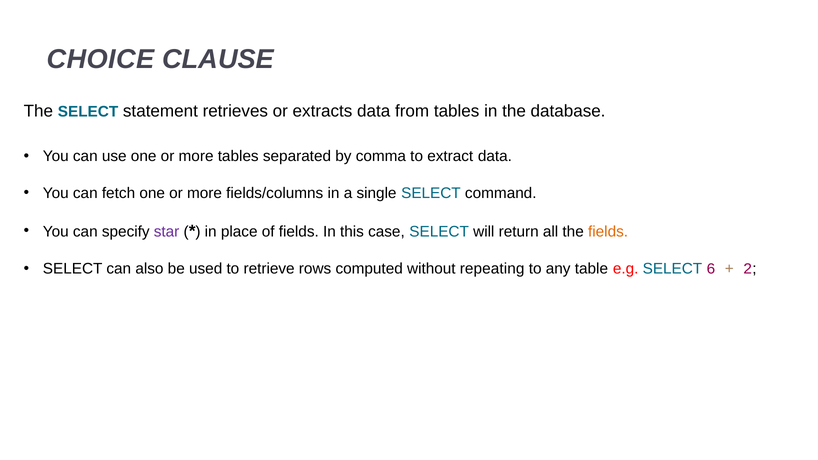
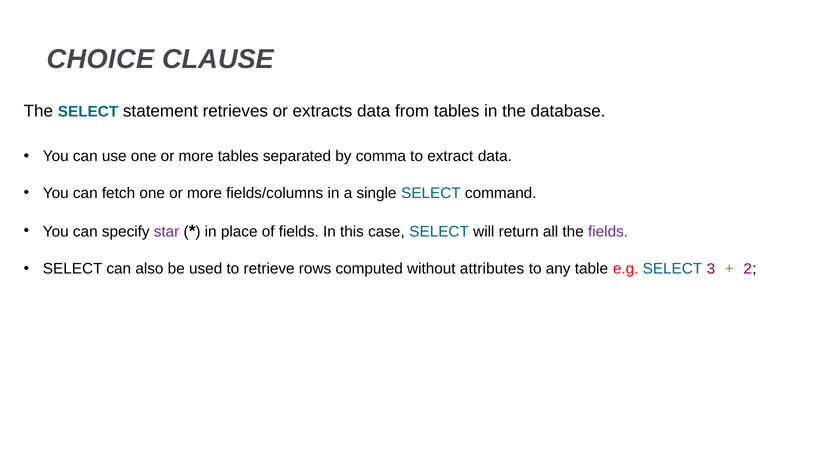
fields at (608, 232) colour: orange -> purple
repeating: repeating -> attributes
6: 6 -> 3
